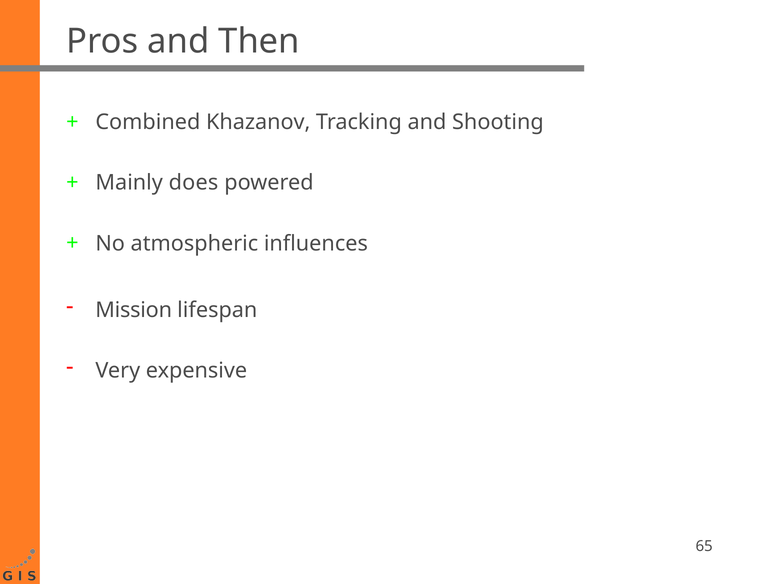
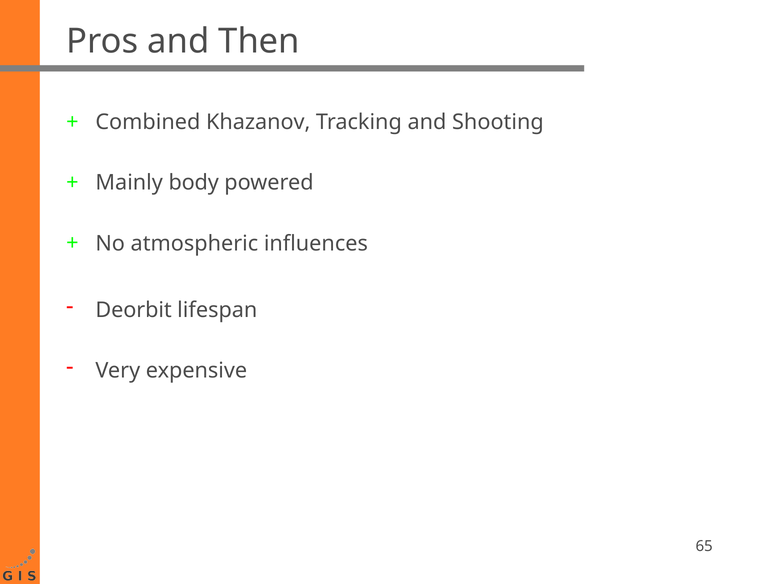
does: does -> body
Mission: Mission -> Deorbit
